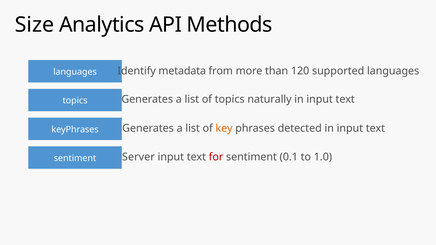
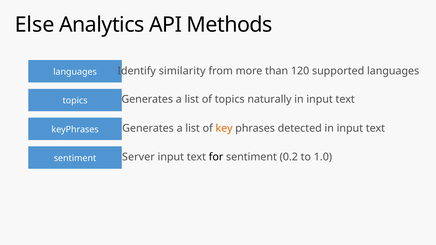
Size: Size -> Else
metadata: metadata -> similarity
for colour: red -> black
0.1: 0.1 -> 0.2
